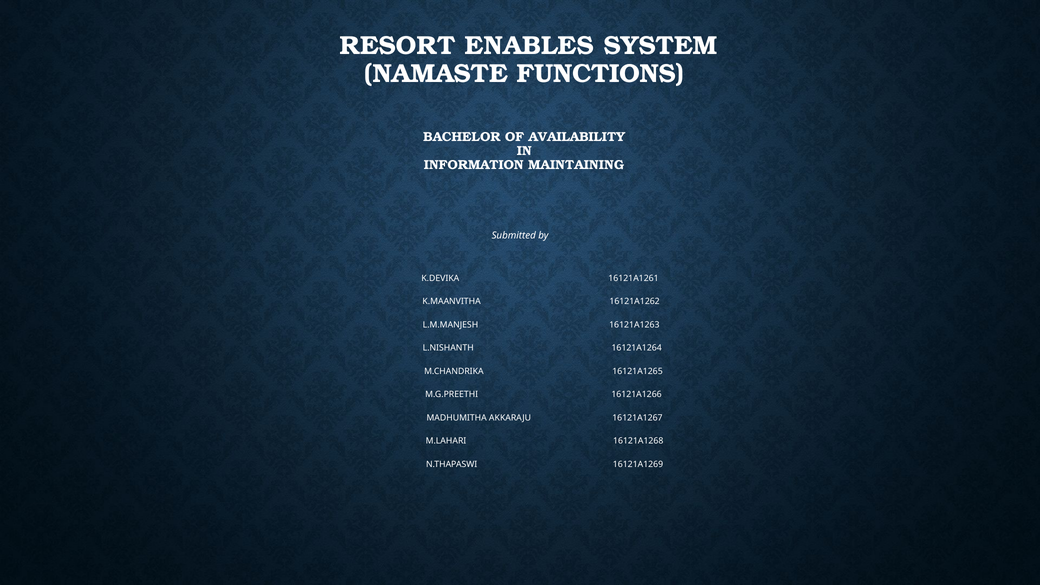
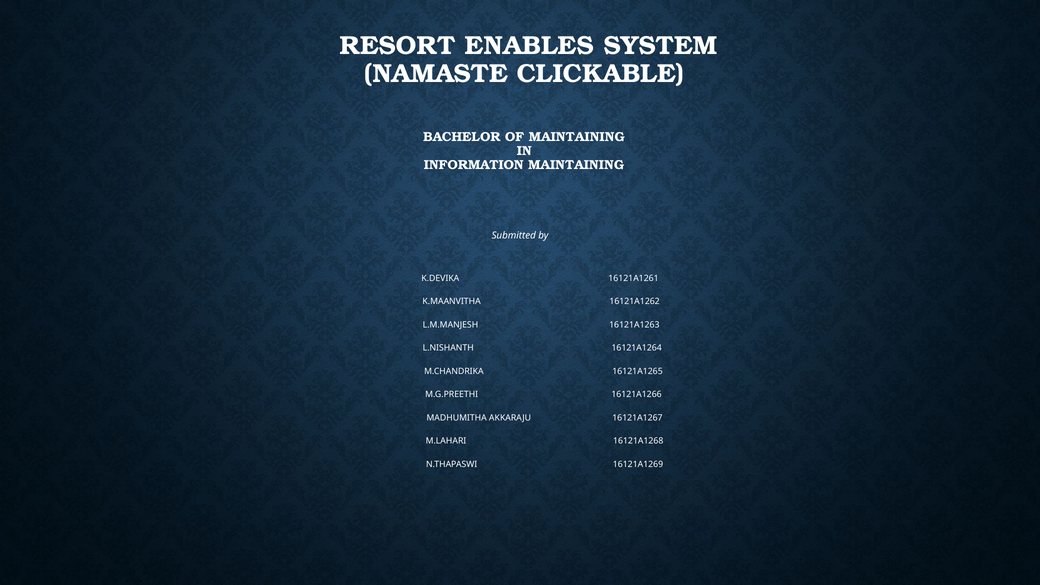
FUNCTIONS: FUNCTIONS -> CLICKABLE
OF AVAILABILITY: AVAILABILITY -> MAINTAINING
